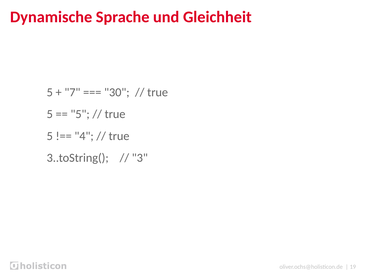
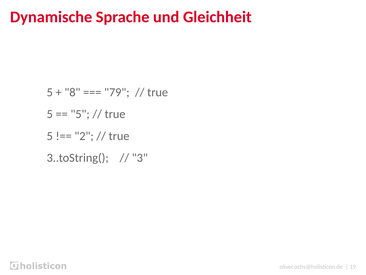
7: 7 -> 8
30: 30 -> 79
4: 4 -> 2
